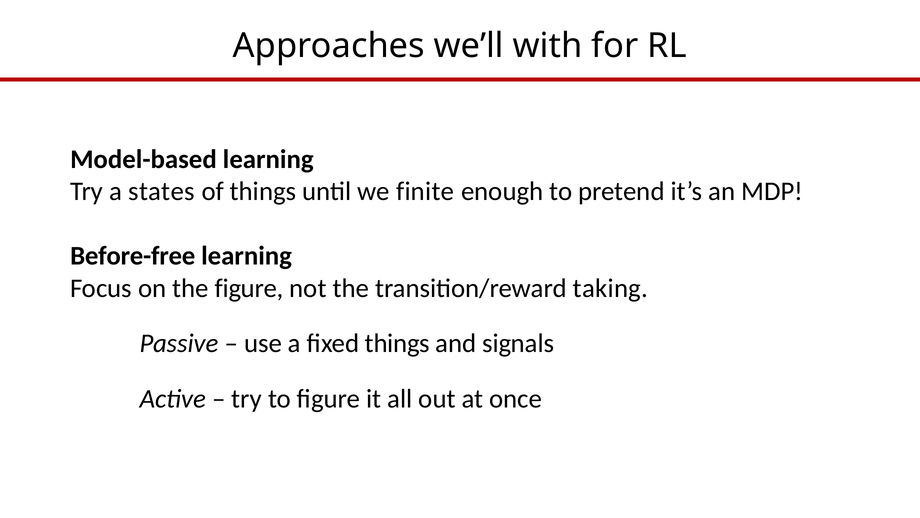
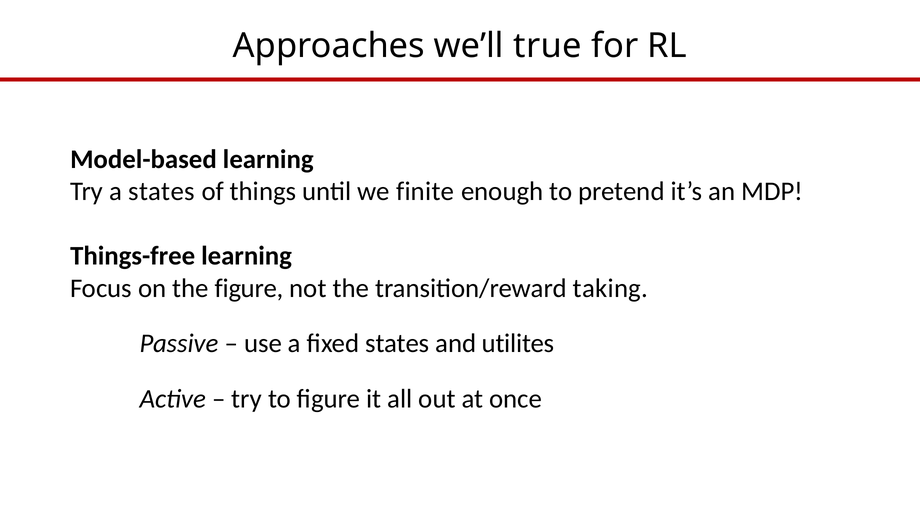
with: with -> true
Before-free: Before-free -> Things-free
fixed things: things -> states
signals: signals -> utilites
